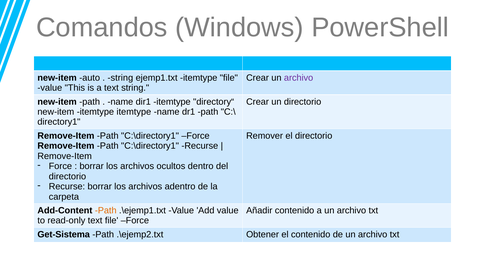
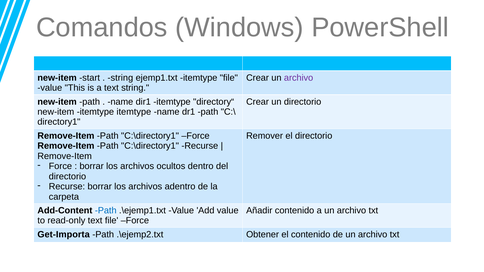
auto: auto -> start
Path at (106, 211) colour: orange -> blue
Get-Sistema: Get-Sistema -> Get-Importa
